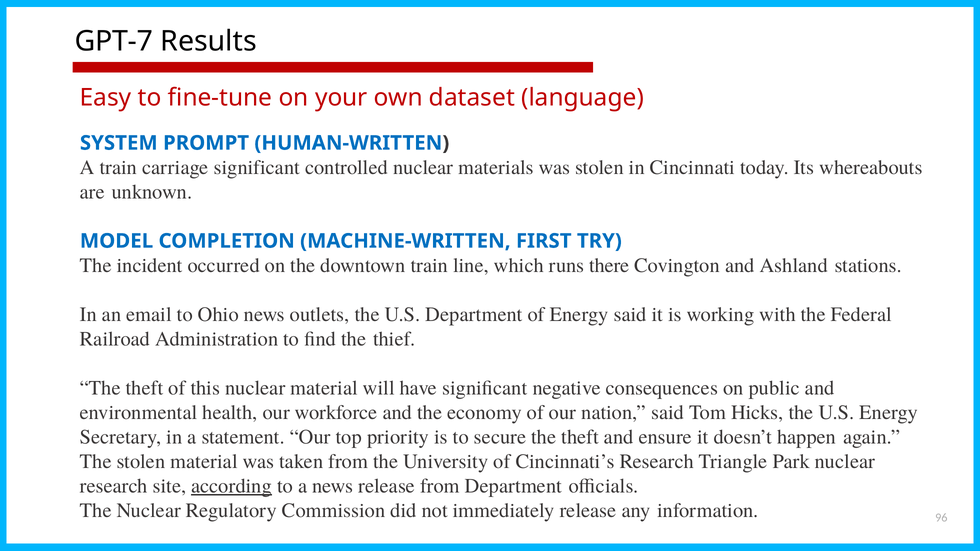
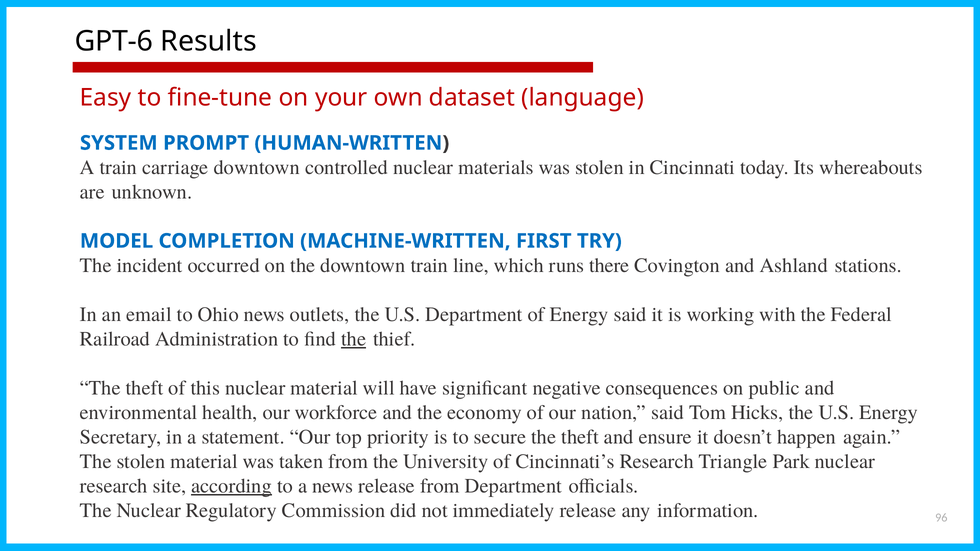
GPT-7: GPT-7 -> GPT-6
carriage significant: significant -> downtown
the at (354, 339) underline: none -> present
